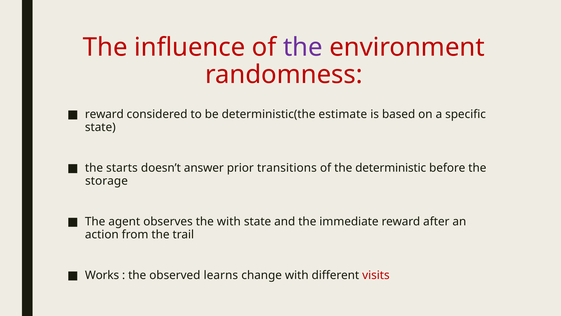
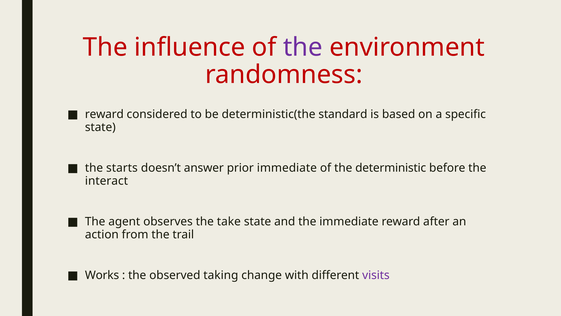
estimate: estimate -> standard
prior transitions: transitions -> immediate
storage: storage -> interact
the with: with -> take
learns: learns -> taking
visits colour: red -> purple
